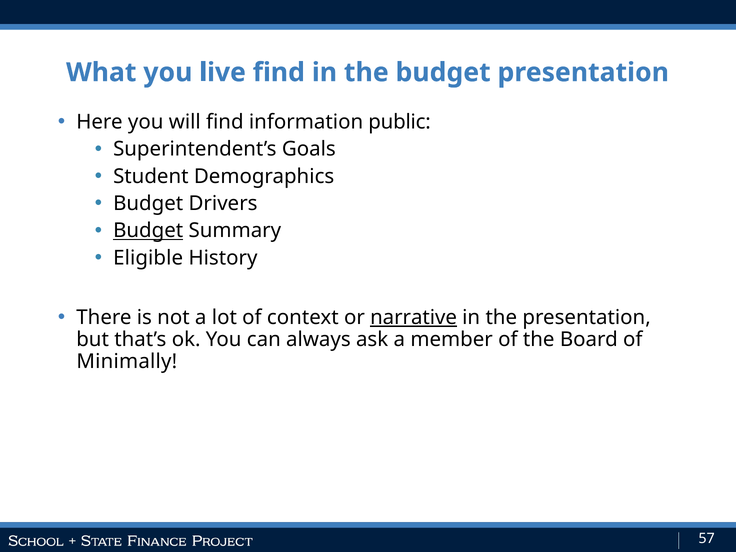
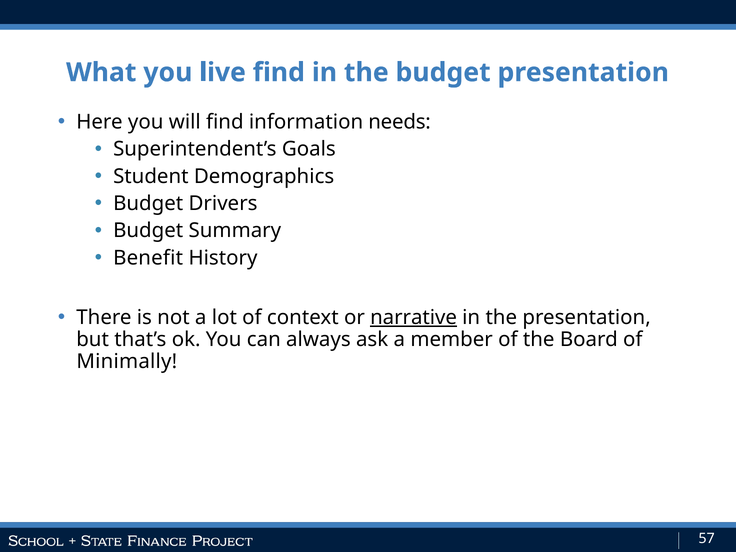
public: public -> needs
Budget at (148, 231) underline: present -> none
Eligible: Eligible -> Benefit
